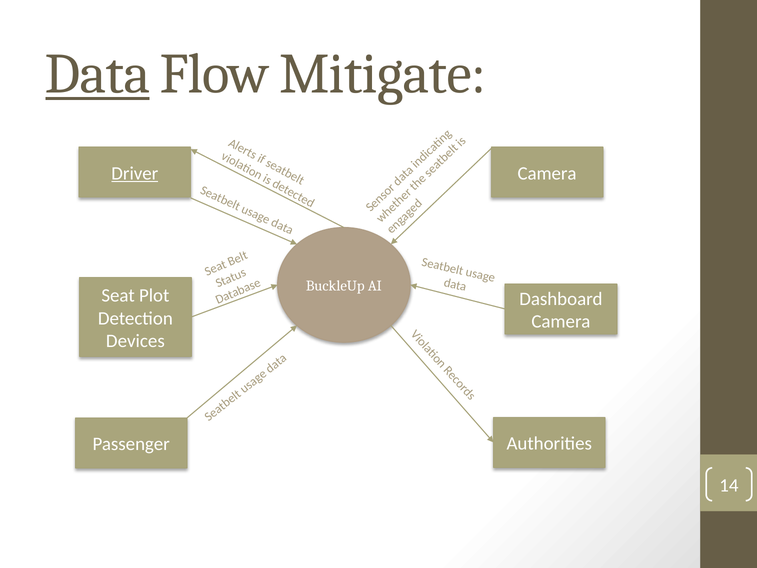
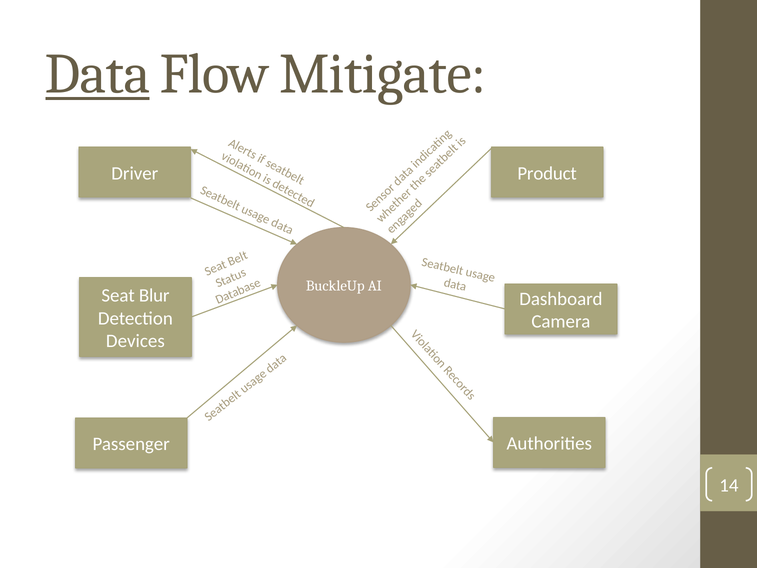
Driver underline: present -> none
Camera at (547, 173): Camera -> Product
Plot: Plot -> Blur
